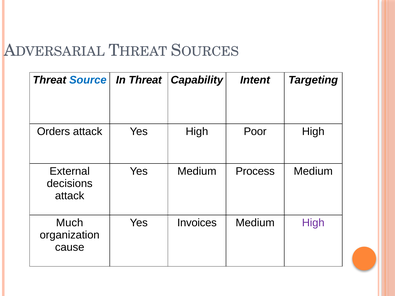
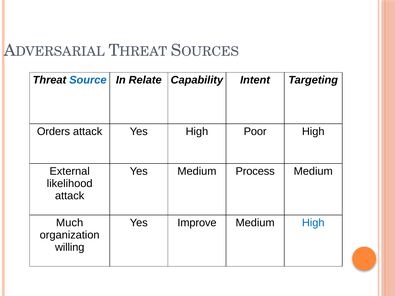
In Threat: Threat -> Relate
decisions: decisions -> likelihood
Invoices: Invoices -> Improve
High at (313, 223) colour: purple -> blue
cause: cause -> willing
